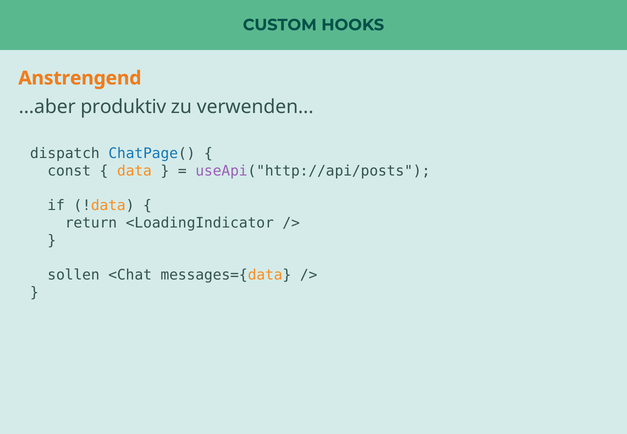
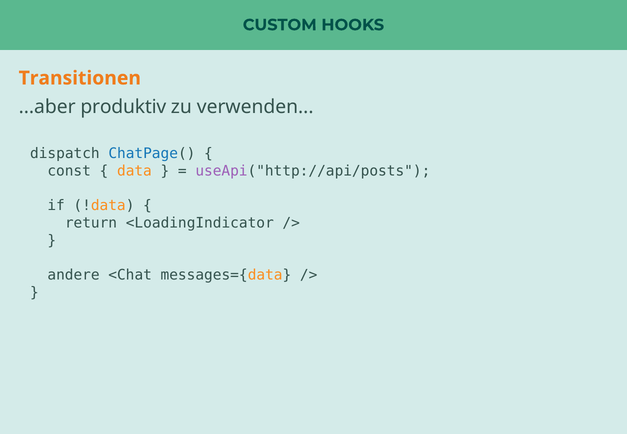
Anstrengend: Anstrengend -> Transitionen
sollen: sollen -> andere
